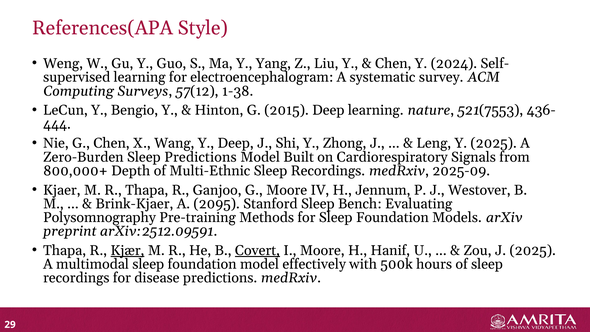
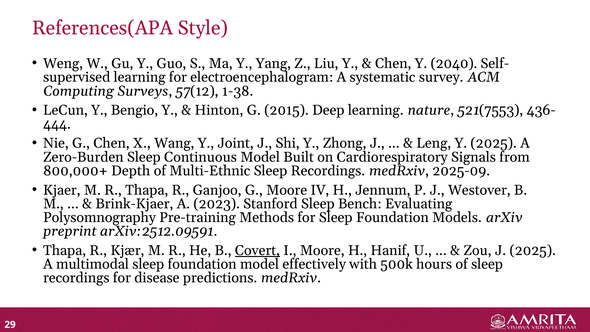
2024: 2024 -> 2040
Y Deep: Deep -> Joint
Sleep Predictions: Predictions -> Continuous
2095: 2095 -> 2023
Kjær underline: present -> none
